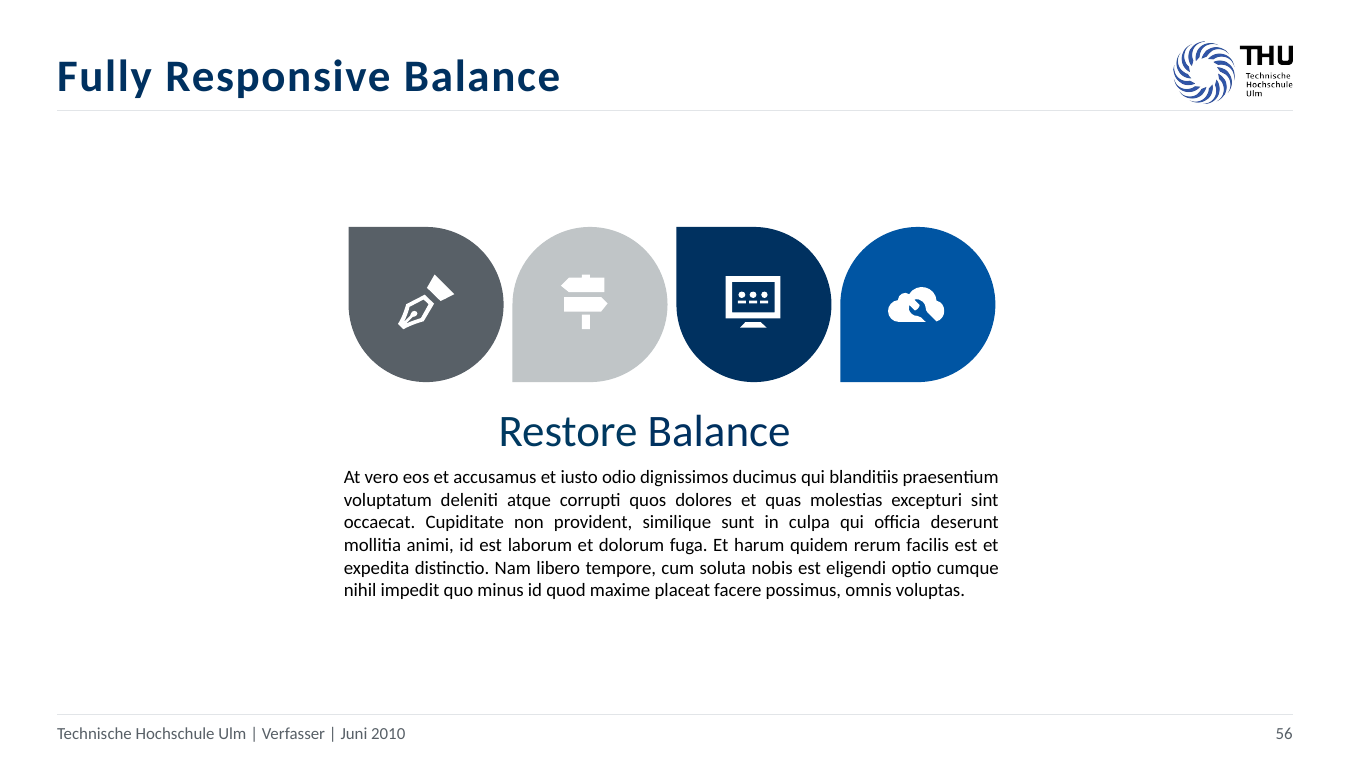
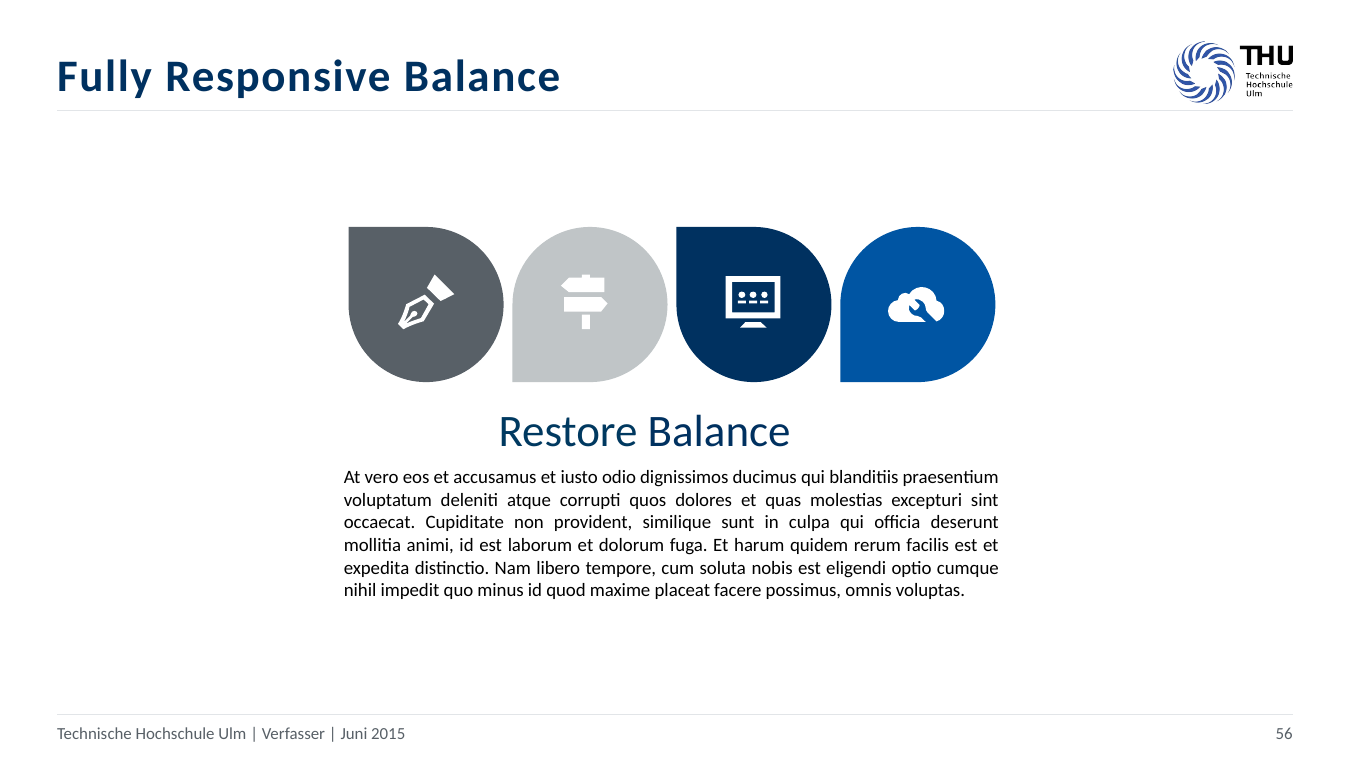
2010: 2010 -> 2015
